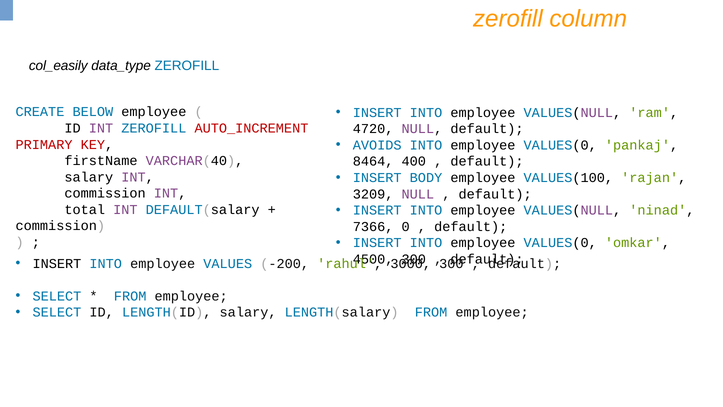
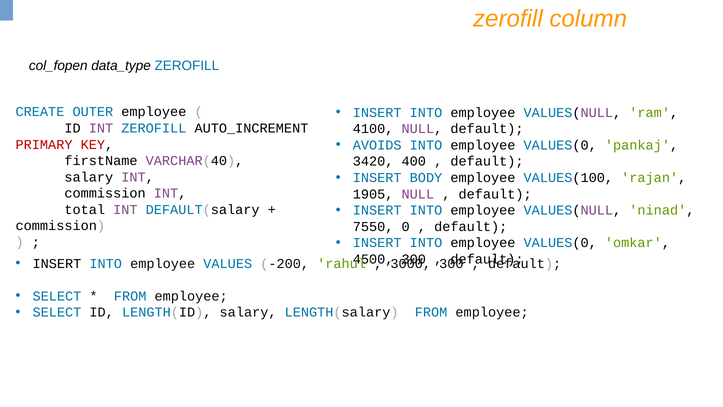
col_easily: col_easily -> col_fopen
BELOW: BELOW -> OUTER
AUTO_INCREMENT colour: red -> black
4720: 4720 -> 4100
8464: 8464 -> 3420
3209: 3209 -> 1905
7366: 7366 -> 7550
